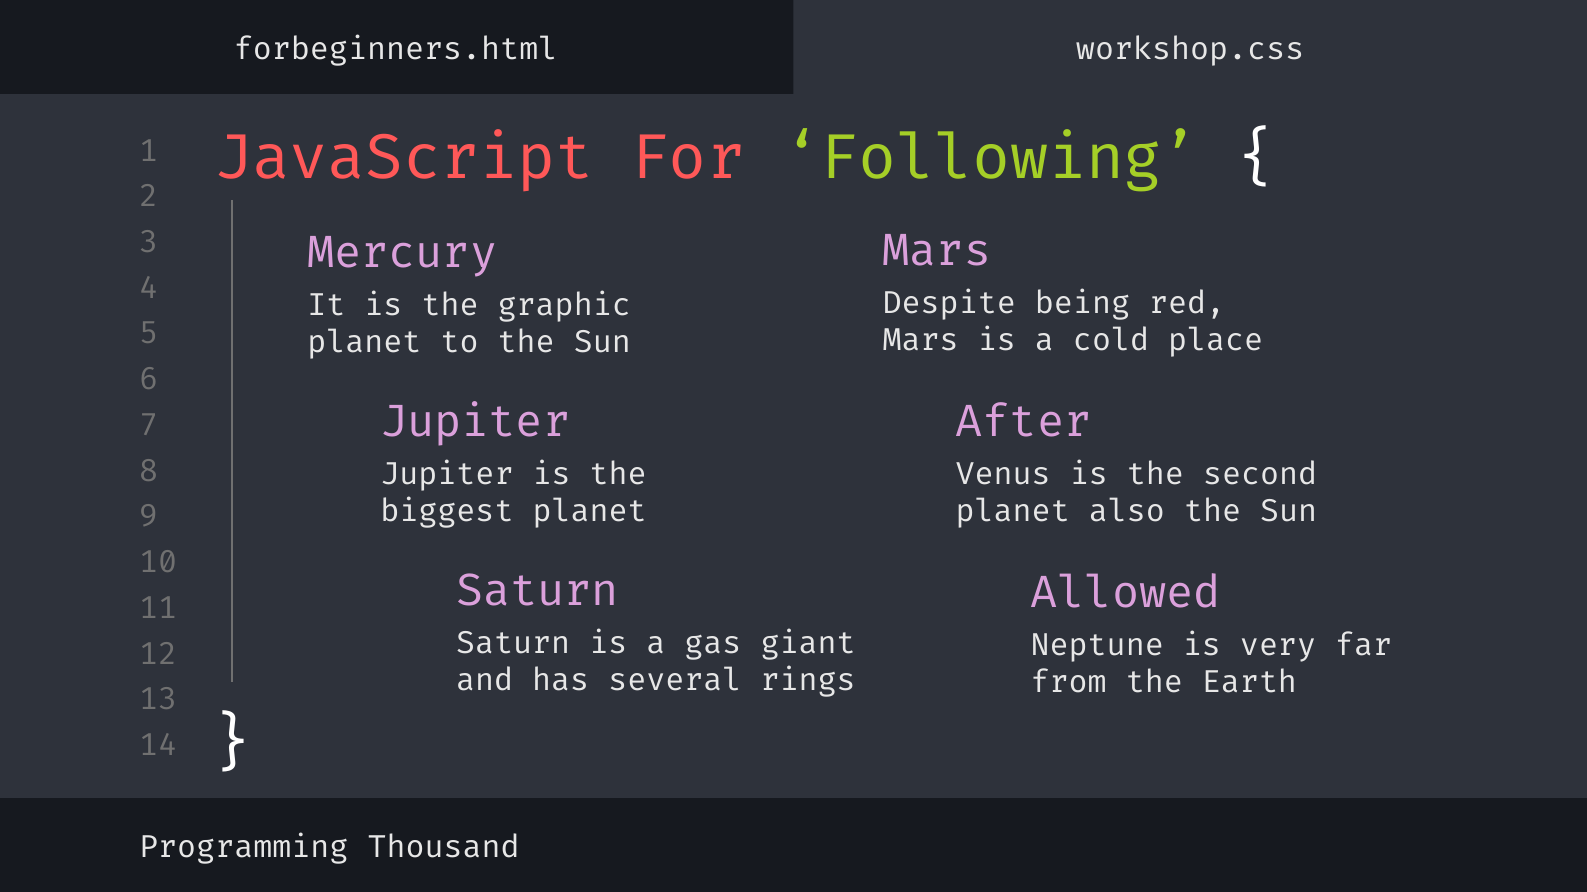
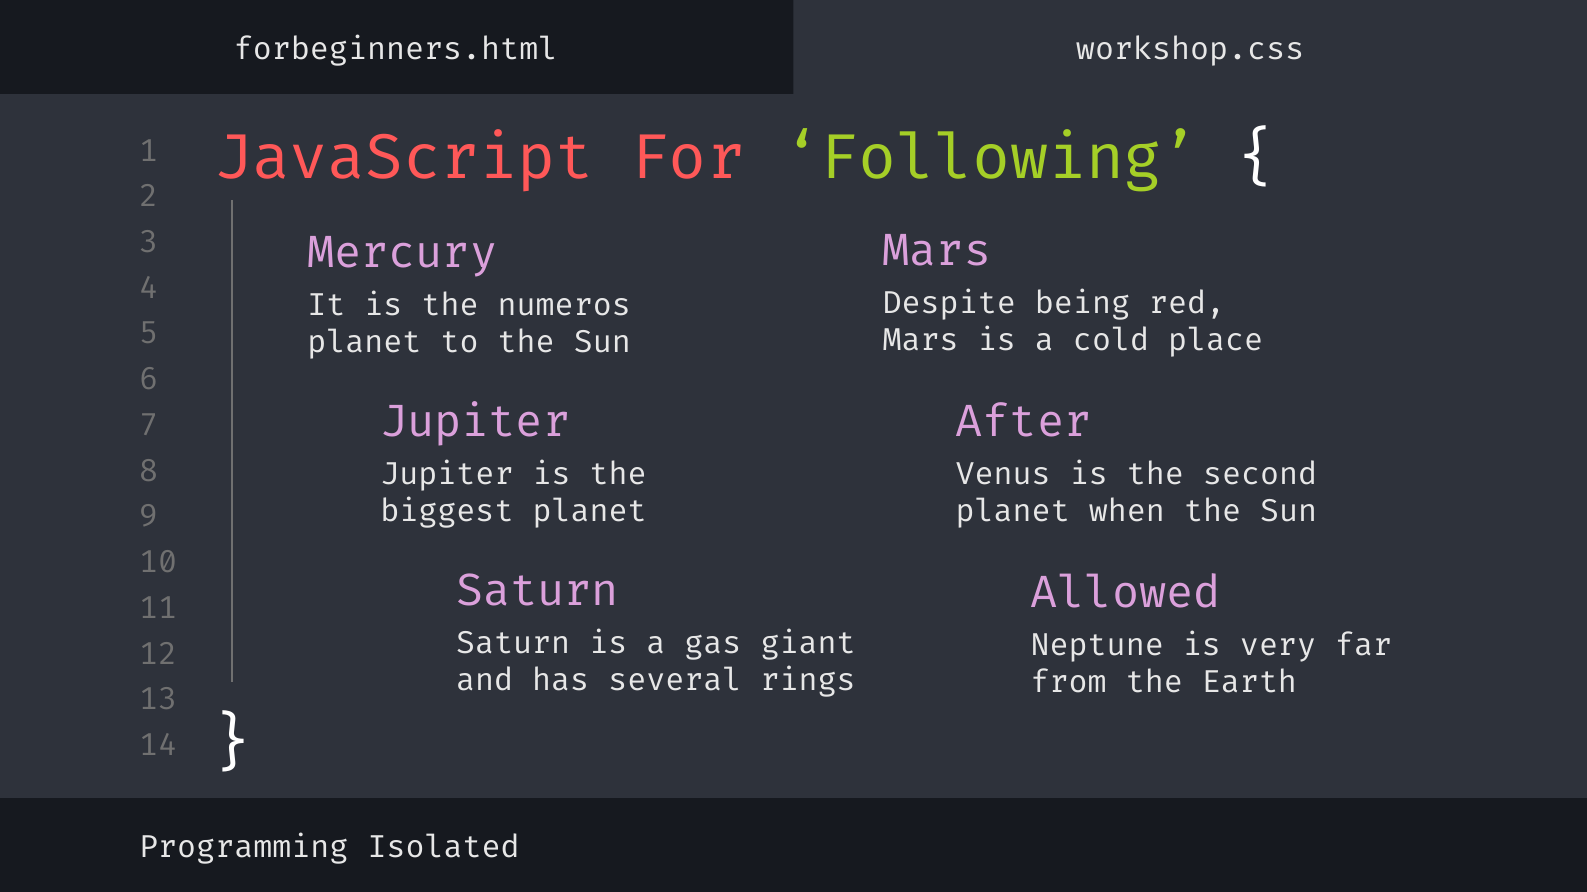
graphic: graphic -> numeros
also: also -> when
Thousand: Thousand -> Isolated
